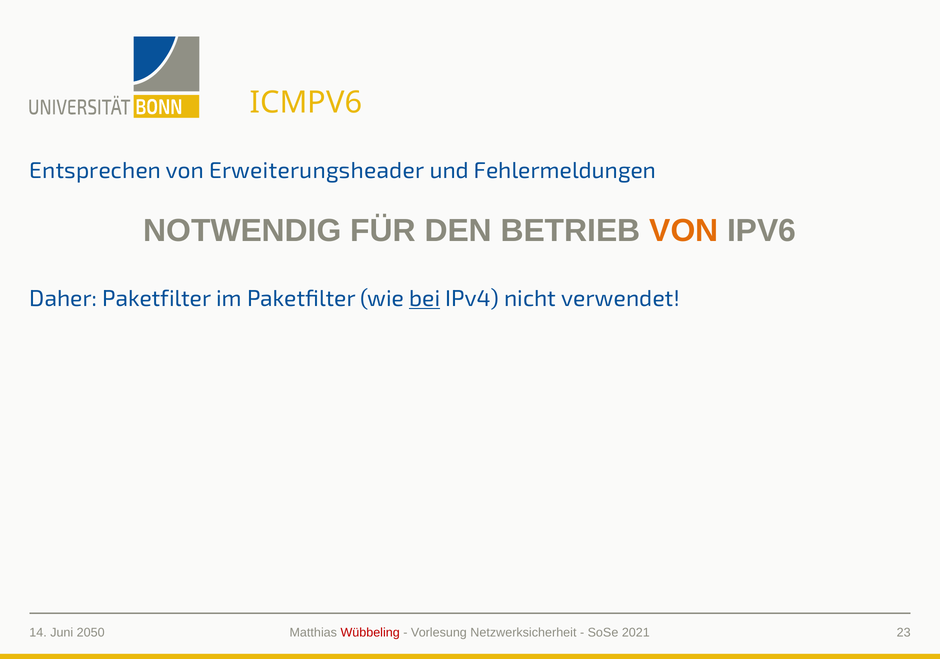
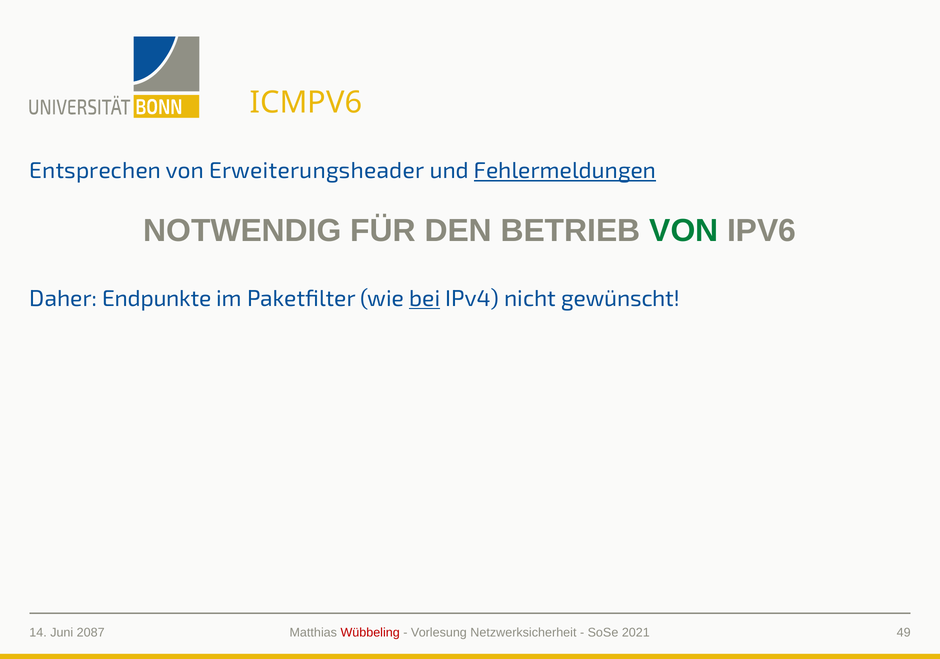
Fehlermeldungen underline: none -> present
VON at (684, 231) colour: orange -> green
Daher Paketfilter: Paketfilter -> Endpunkte
verwendet: verwendet -> gewünscht
2050: 2050 -> 2087
23: 23 -> 49
